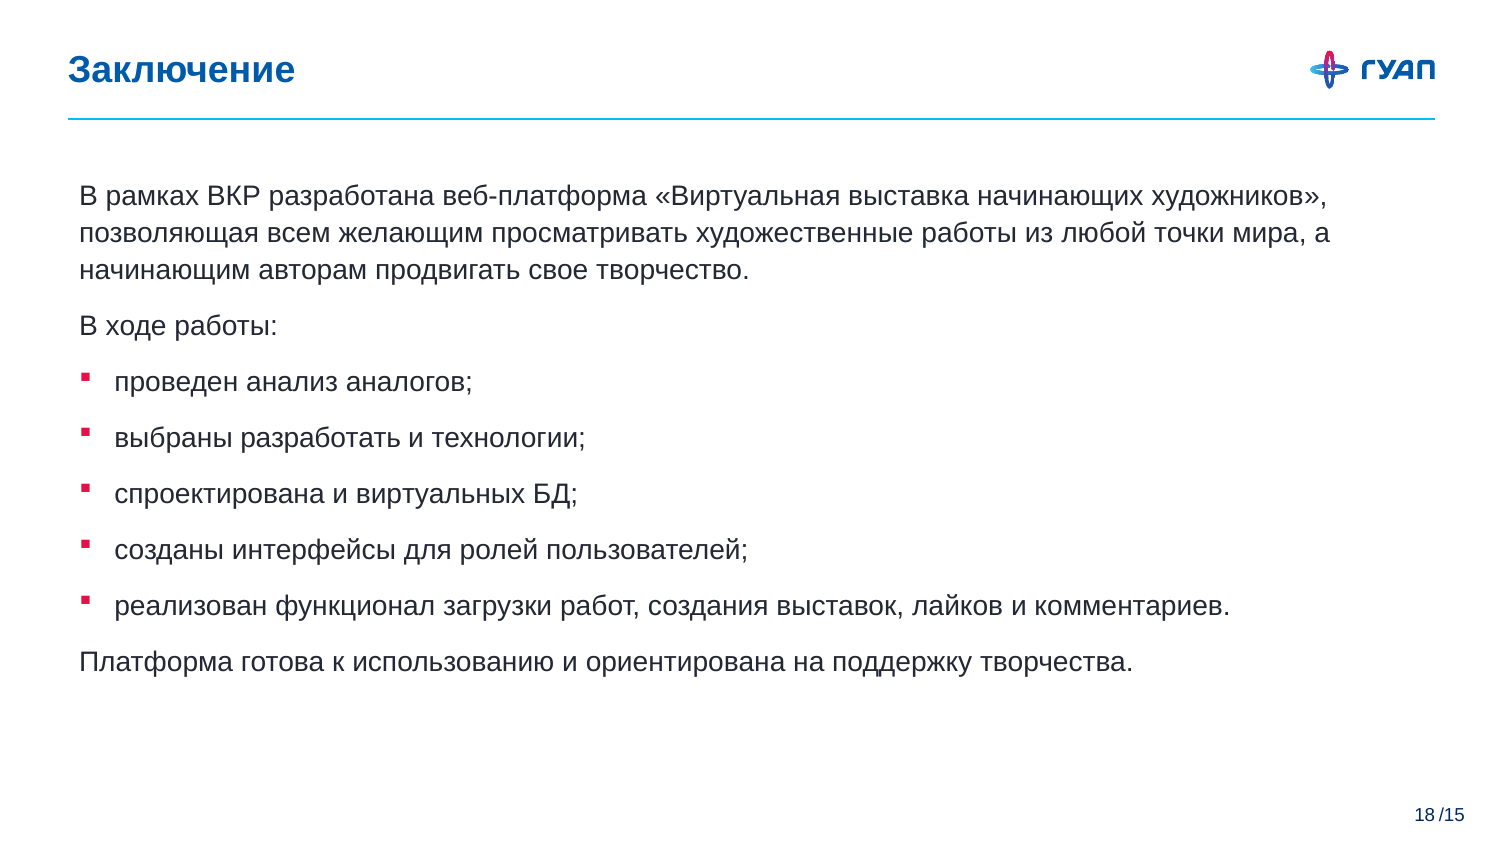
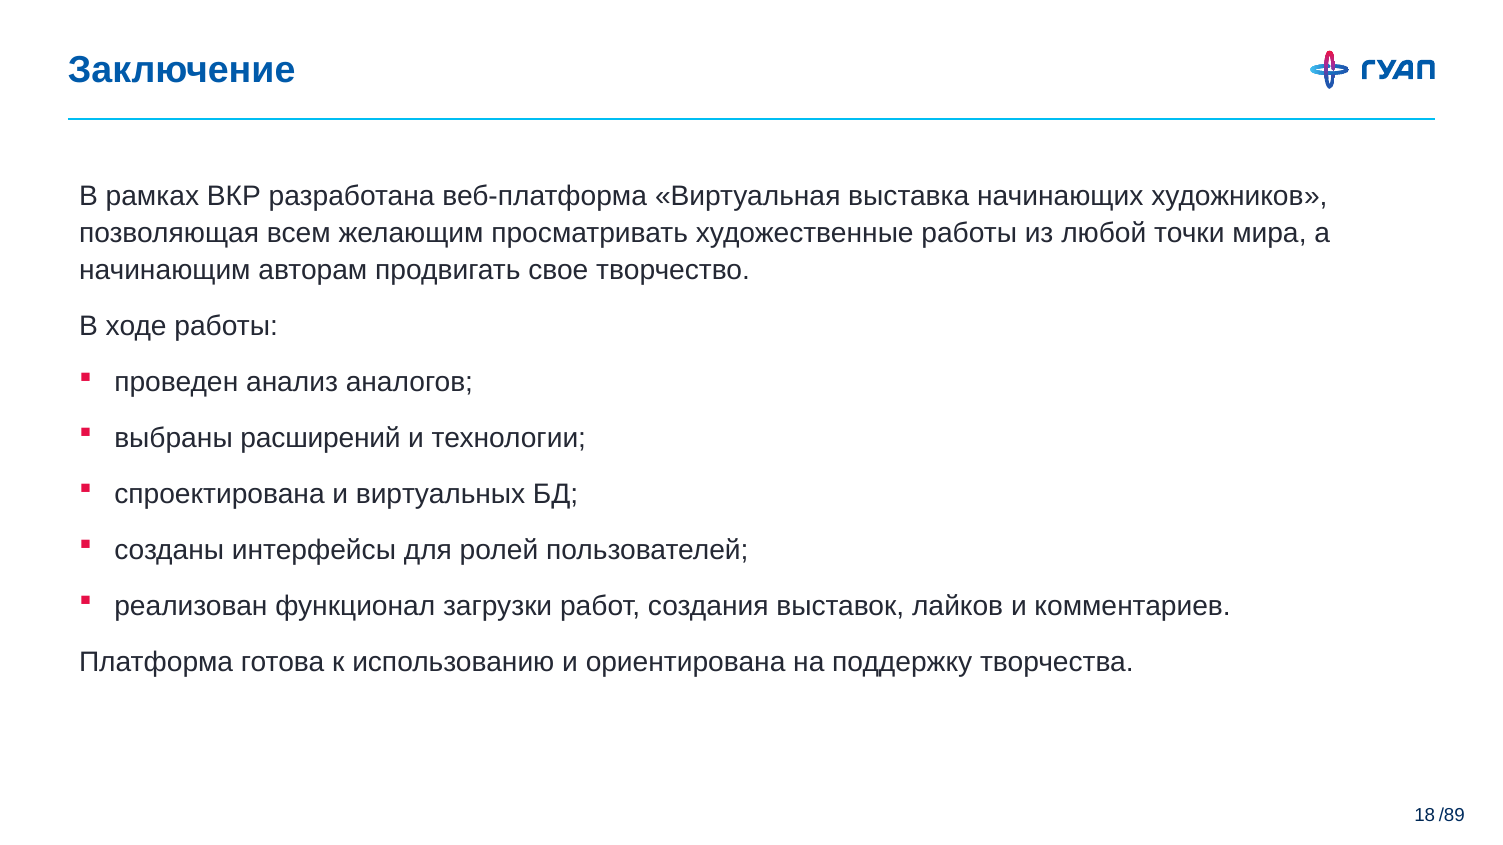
разработать: разработать -> расширений
/15: /15 -> /89
